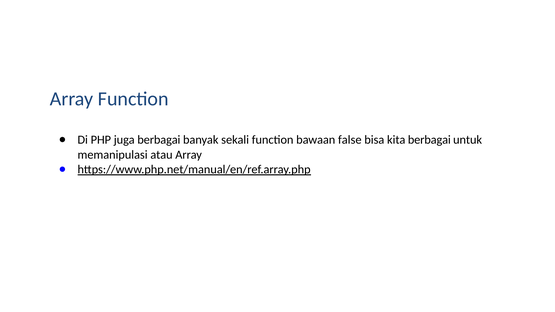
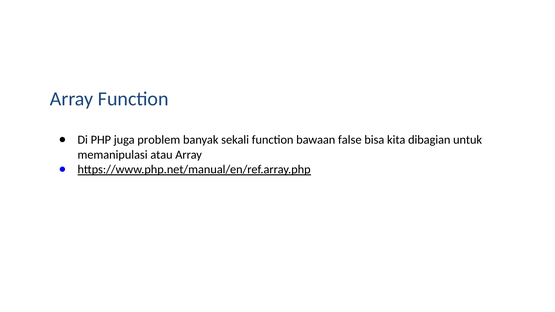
juga berbagai: berbagai -> problem
kita berbagai: berbagai -> dibagian
